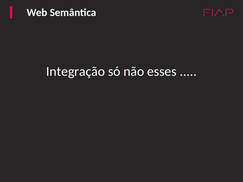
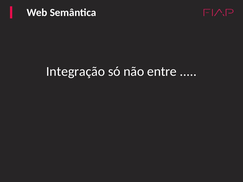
esses: esses -> entre
